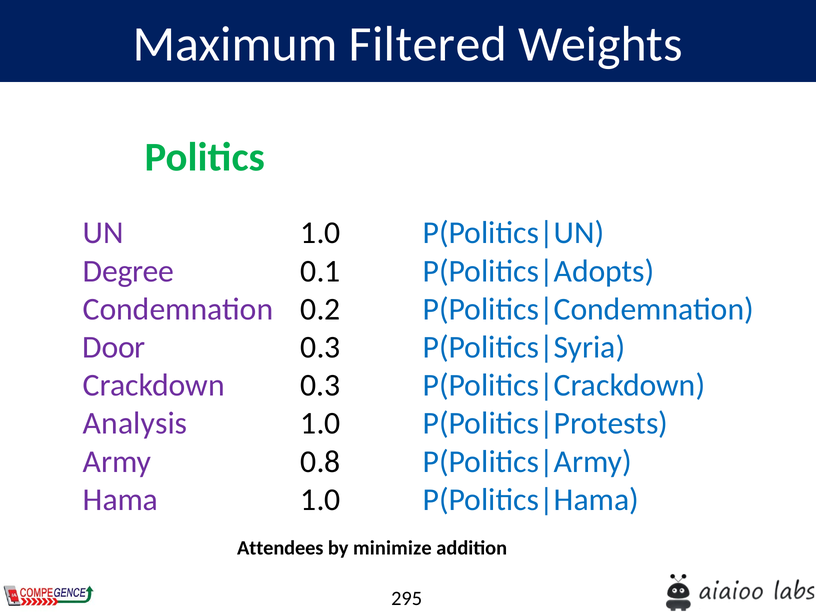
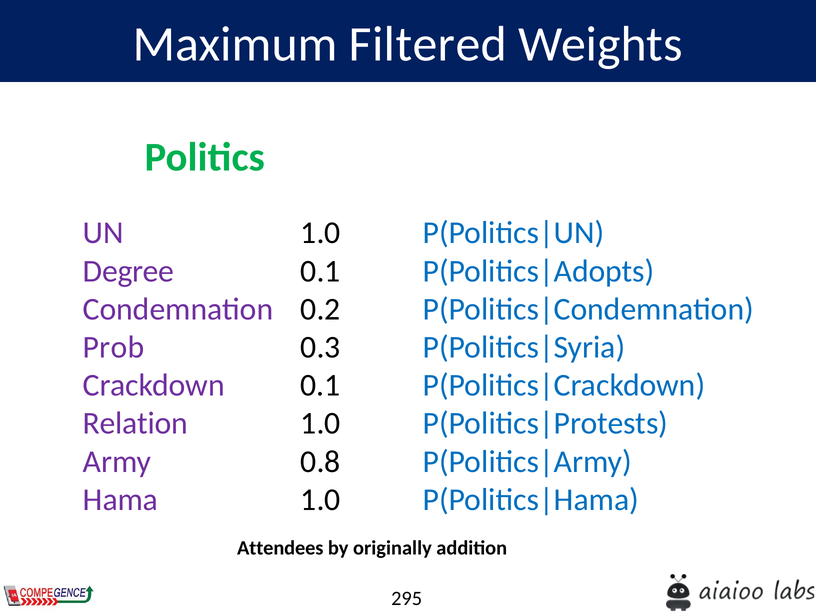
Door: Door -> Prob
0.3 at (320, 385): 0.3 -> 0.1
Analysis: Analysis -> Relation
minimize: minimize -> originally
